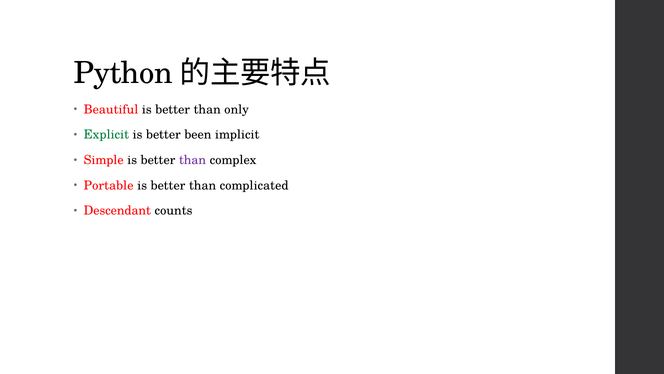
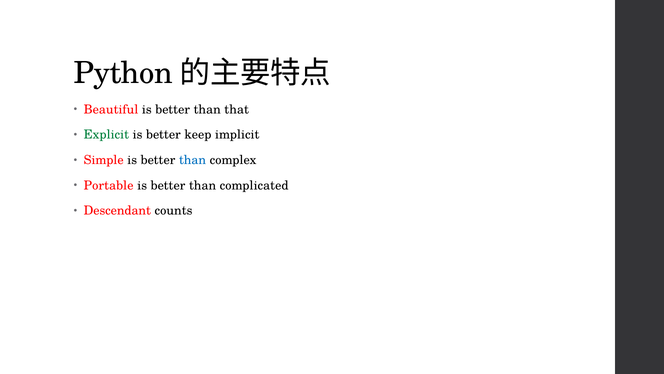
only: only -> that
been: been -> keep
than at (193, 160) colour: purple -> blue
